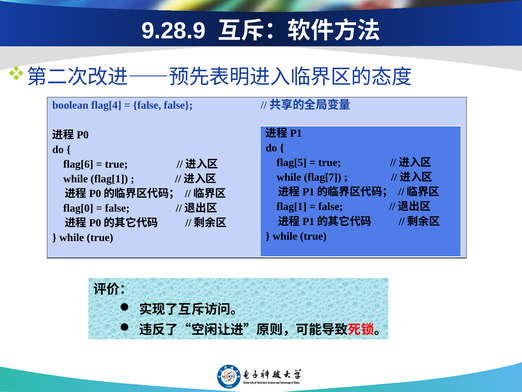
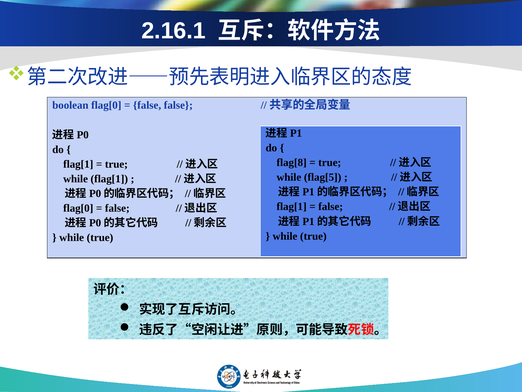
9.28.9: 9.28.9 -> 2.16.1
boolean flag[4: flag[4 -> flag[0
flag[5: flag[5 -> flag[8
flag[6 at (78, 164): flag[6 -> flag[1
flag[7: flag[7 -> flag[5
